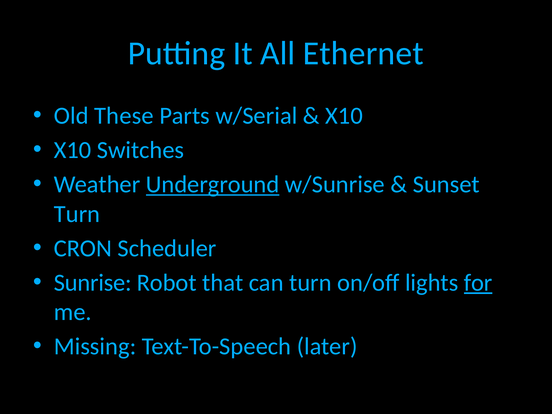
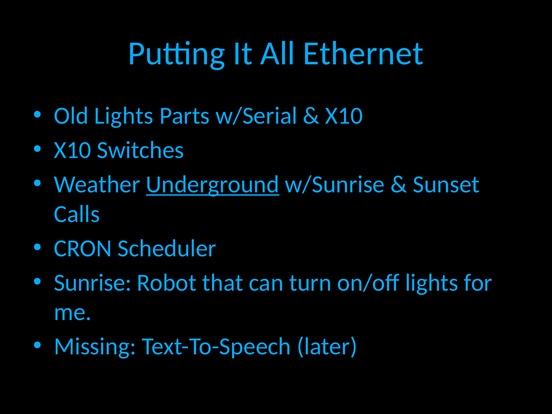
Old These: These -> Lights
Turn at (77, 214): Turn -> Calls
for underline: present -> none
